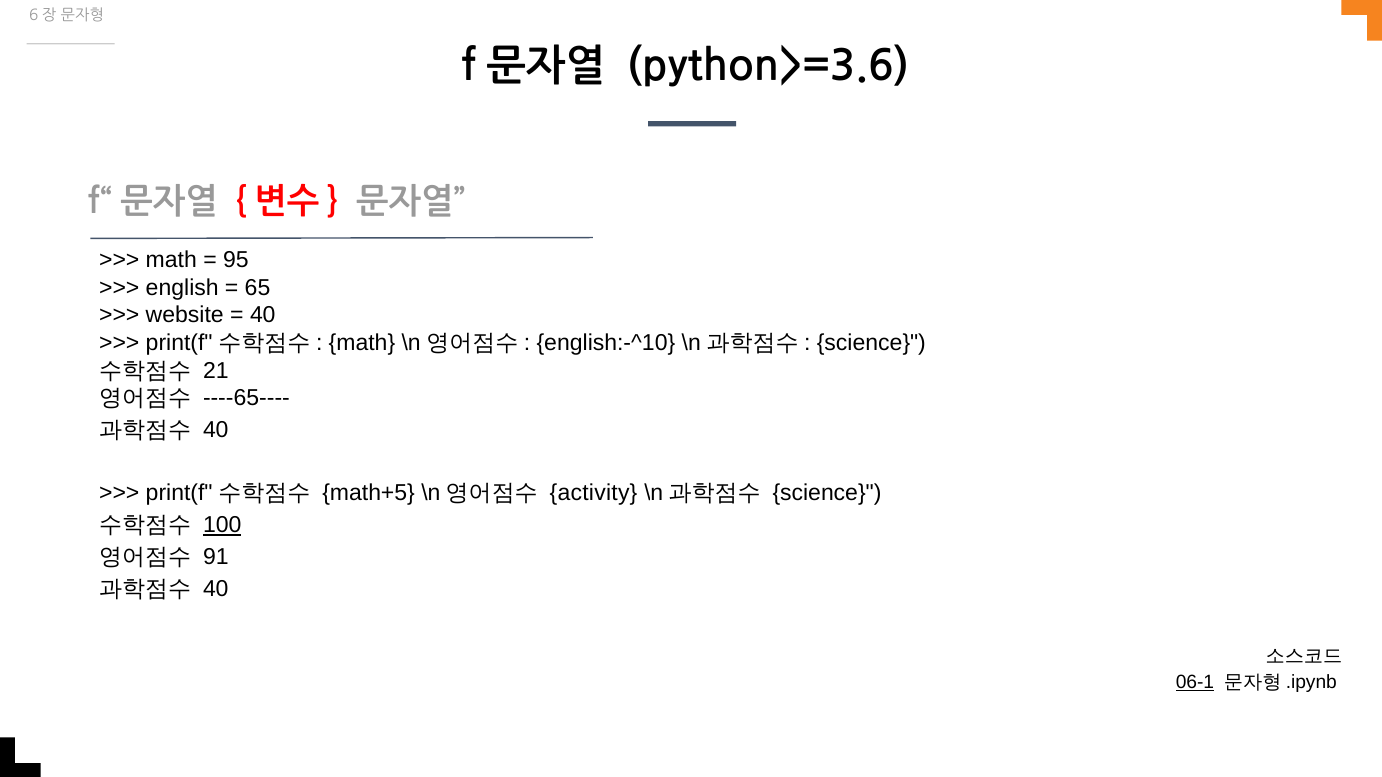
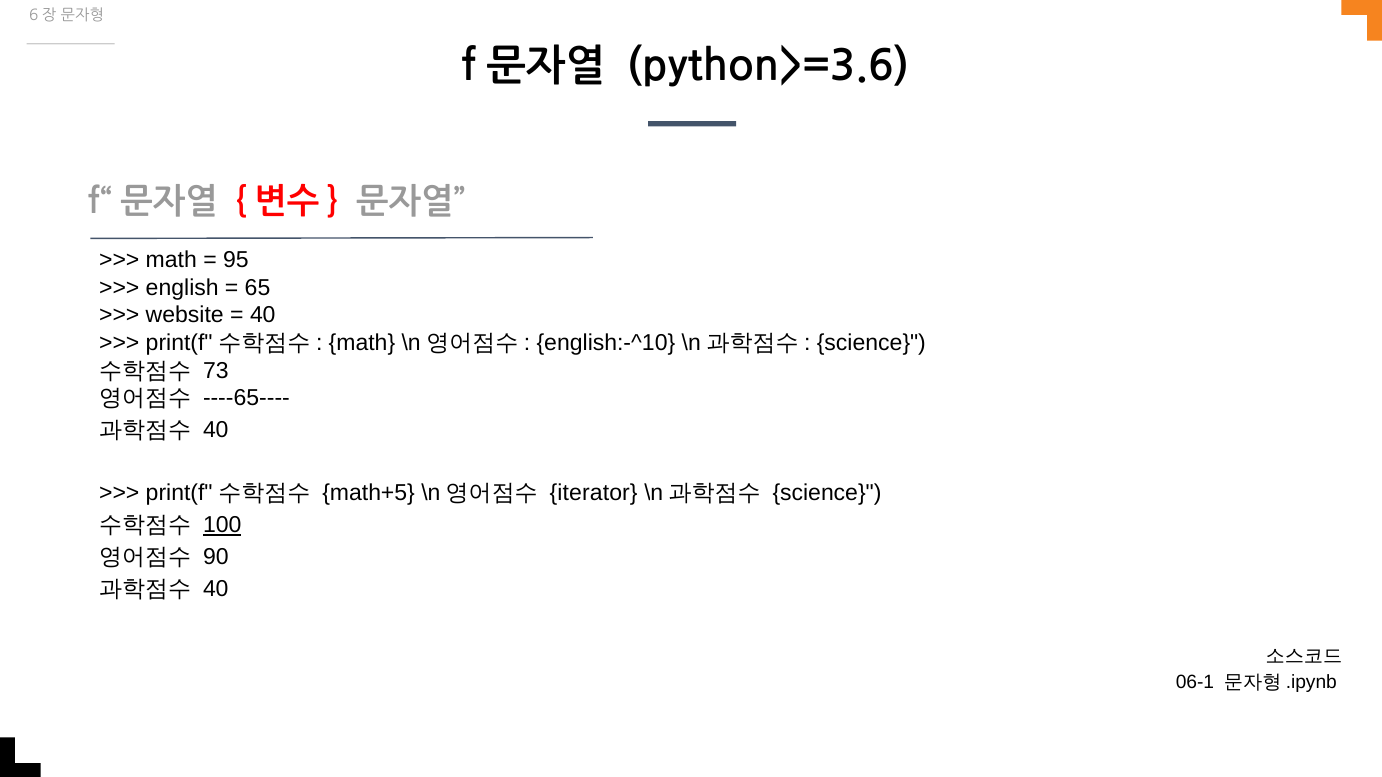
21: 21 -> 73
activity: activity -> iterator
91: 91 -> 90
06-1 underline: present -> none
